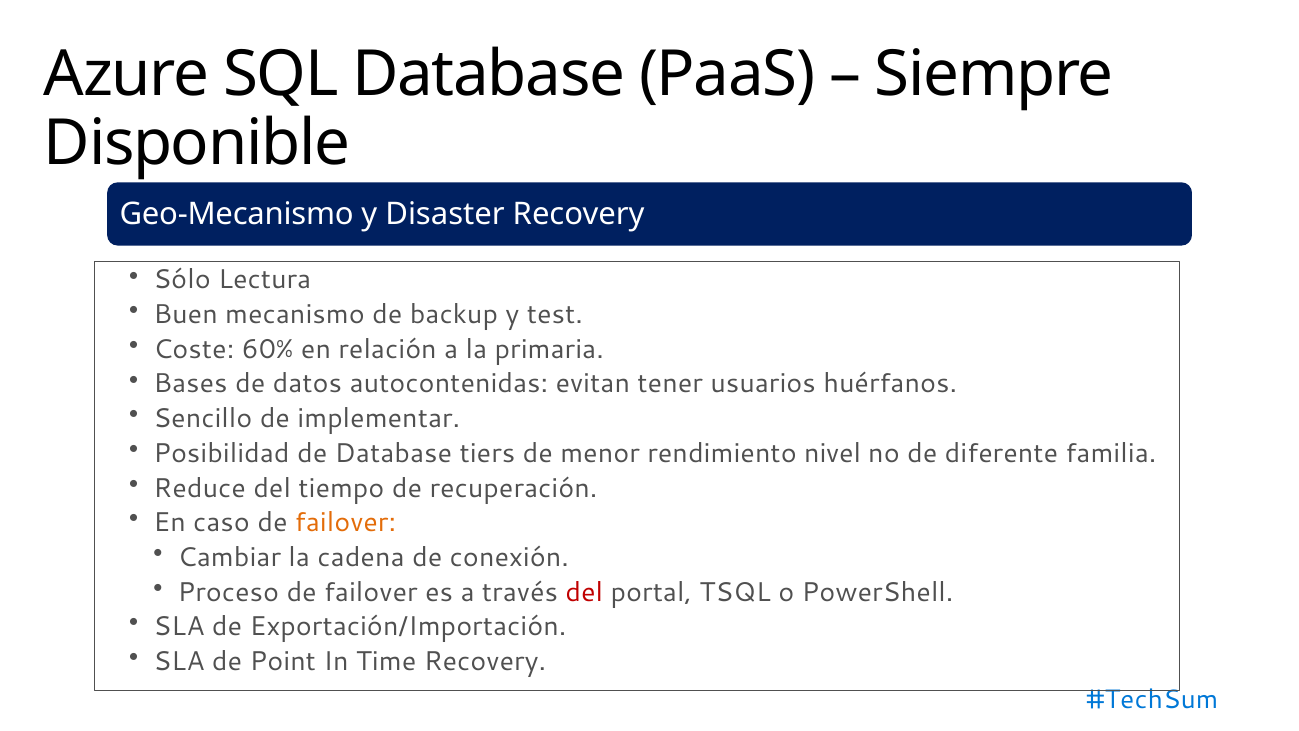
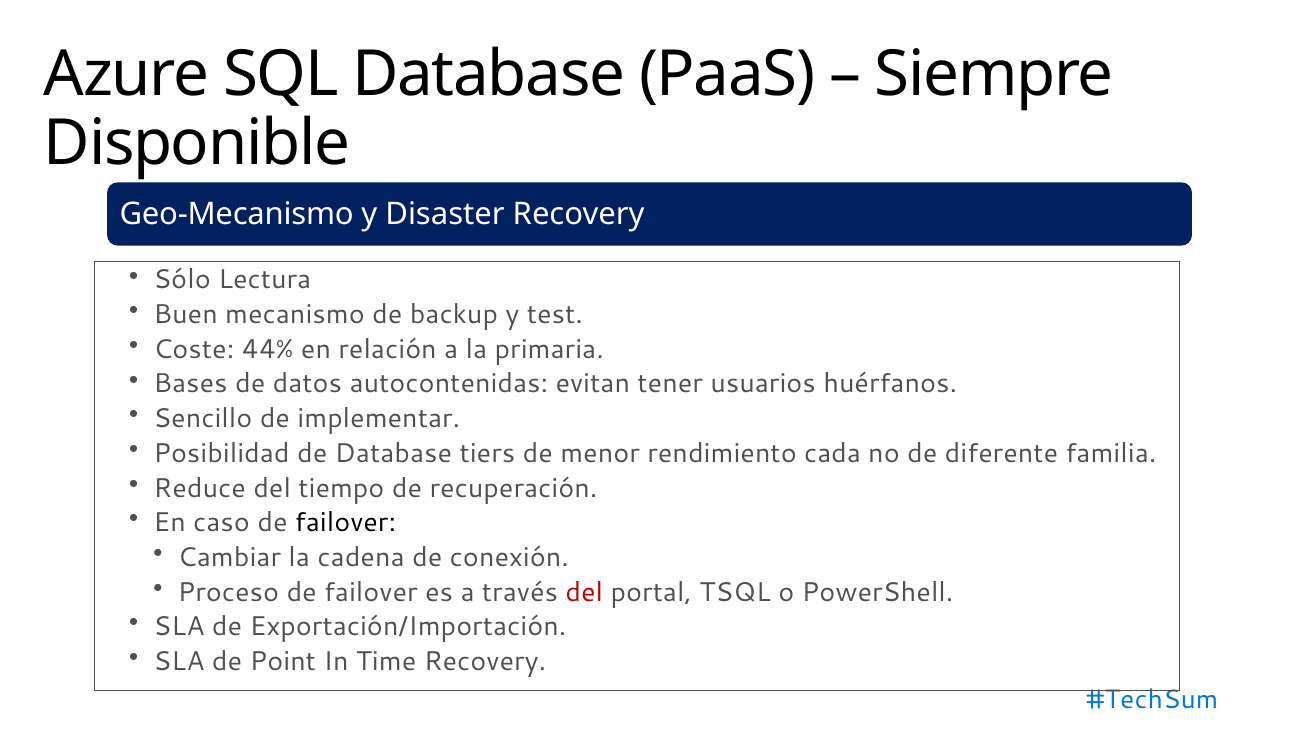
60%: 60% -> 44%
nivel: nivel -> cada
failover at (346, 522) colour: orange -> black
